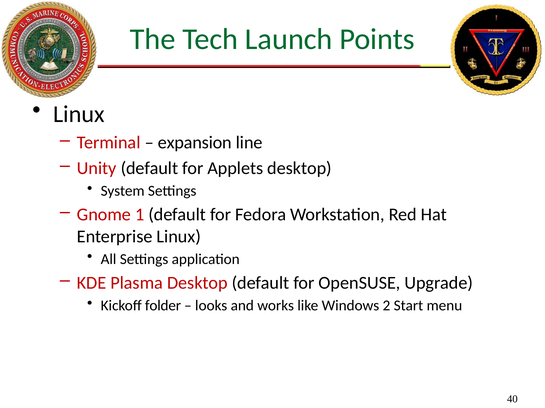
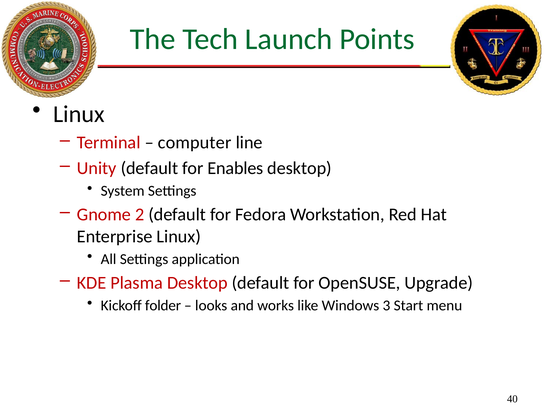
expansion: expansion -> computer
Applets: Applets -> Enables
1: 1 -> 2
2: 2 -> 3
